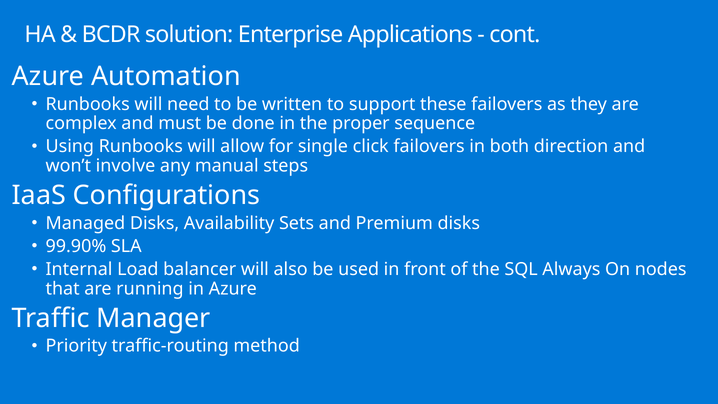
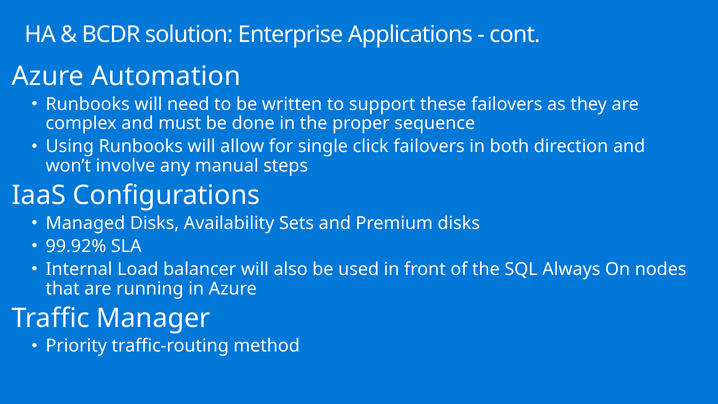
99.90%: 99.90% -> 99.92%
